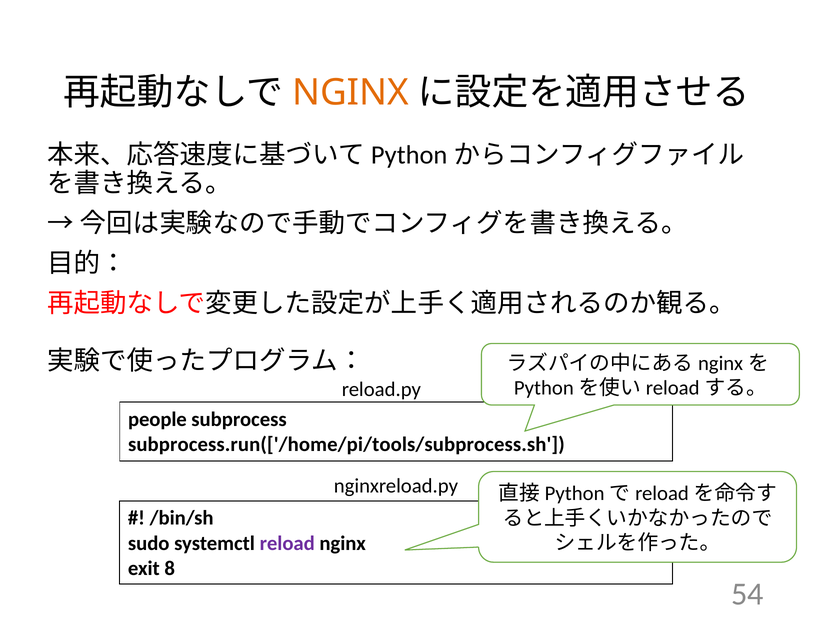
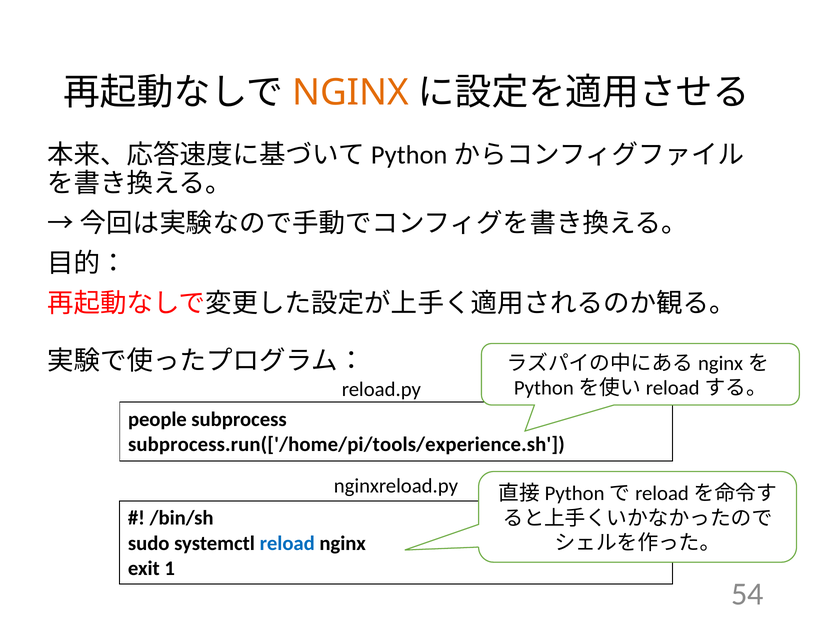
subprocess.run(['/home/pi/tools/subprocess.sh: subprocess.run(['/home/pi/tools/subprocess.sh -> subprocess.run(['/home/pi/tools/experience.sh
reload colour: purple -> blue
8: 8 -> 1
